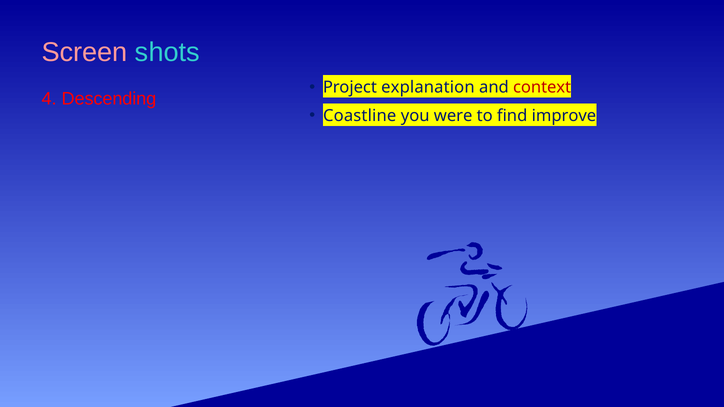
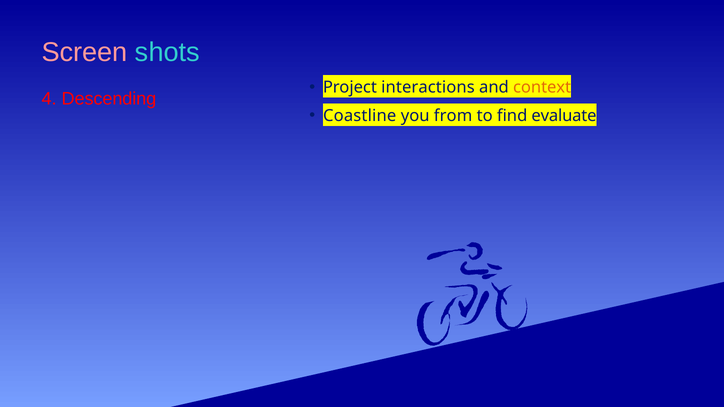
explanation: explanation -> interactions
context colour: red -> orange
were: were -> from
improve: improve -> evaluate
